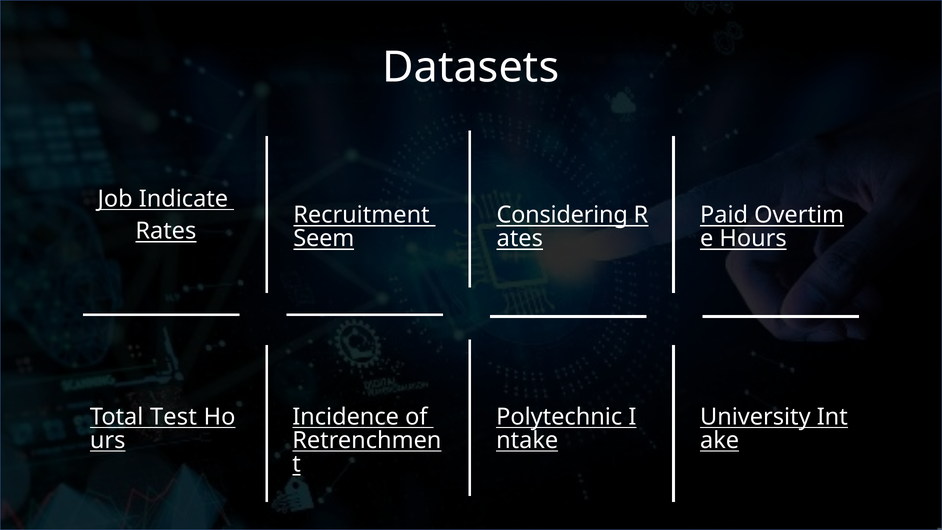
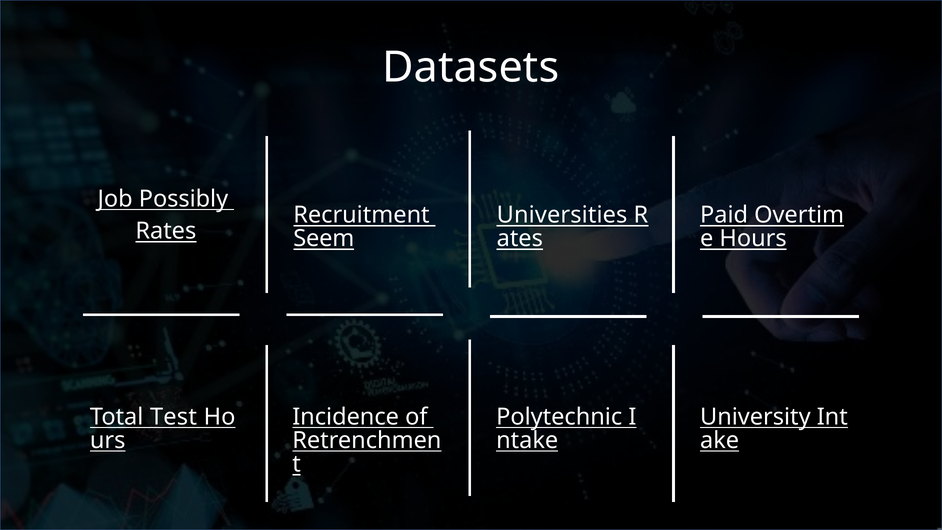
Indicate: Indicate -> Possibly
Considering: Considering -> Universities
